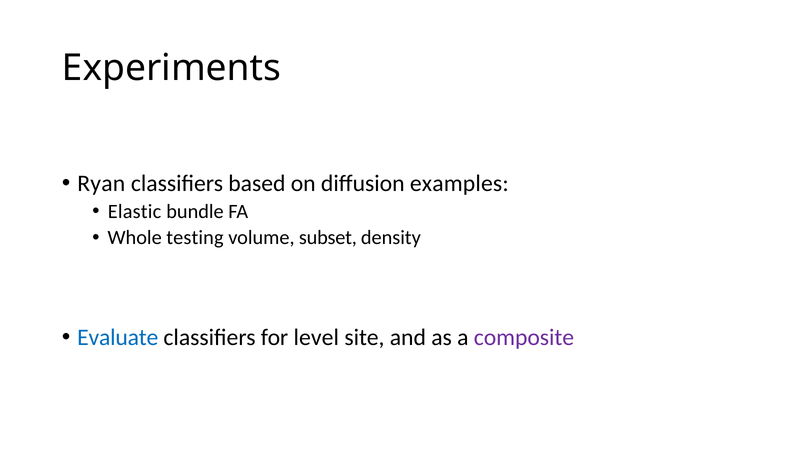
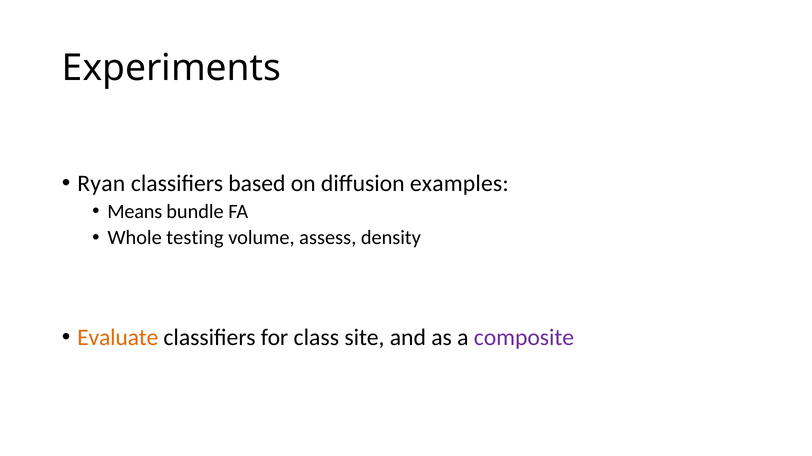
Elastic: Elastic -> Means
subset: subset -> assess
Evaluate colour: blue -> orange
level: level -> class
